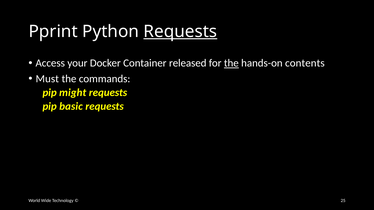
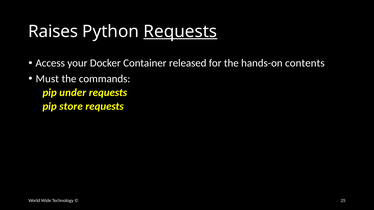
Pprint: Pprint -> Raises
the at (231, 63) underline: present -> none
might: might -> under
basic: basic -> store
